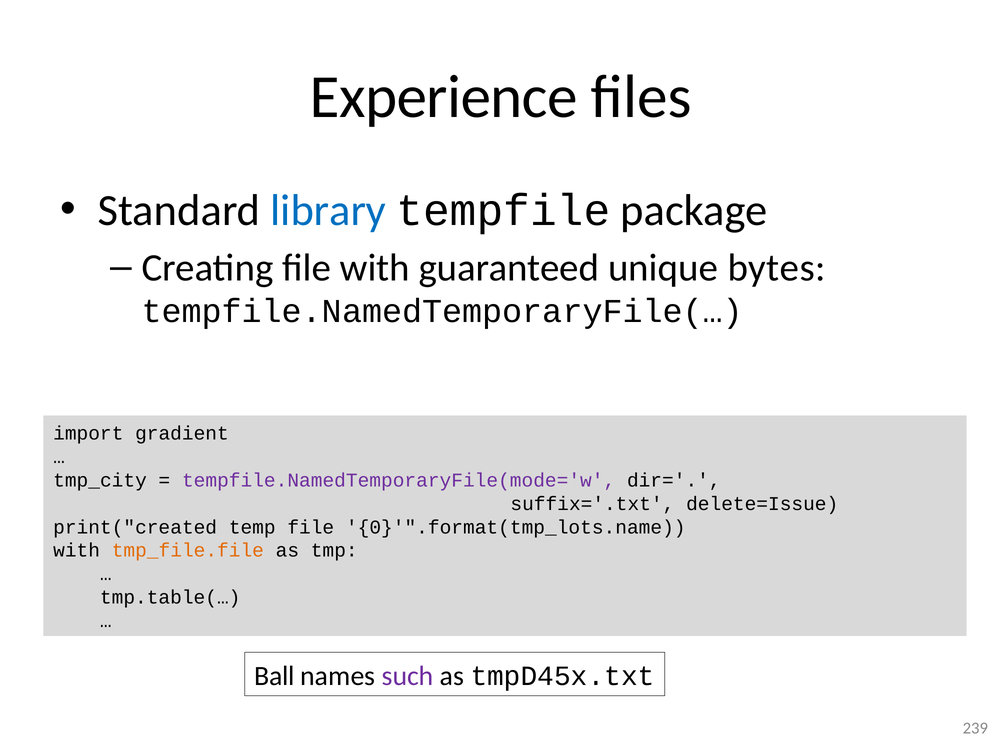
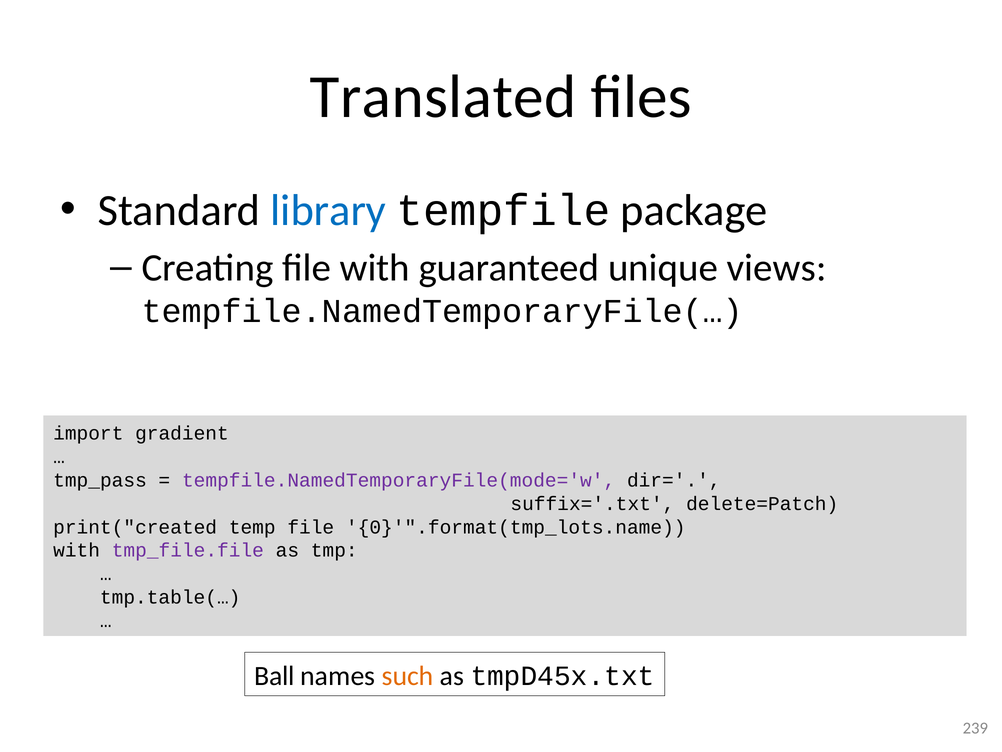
Experience: Experience -> Translated
bytes: bytes -> views
tmp_city: tmp_city -> tmp_pass
delete=Issue: delete=Issue -> delete=Patch
tmp_file.file colour: orange -> purple
such colour: purple -> orange
